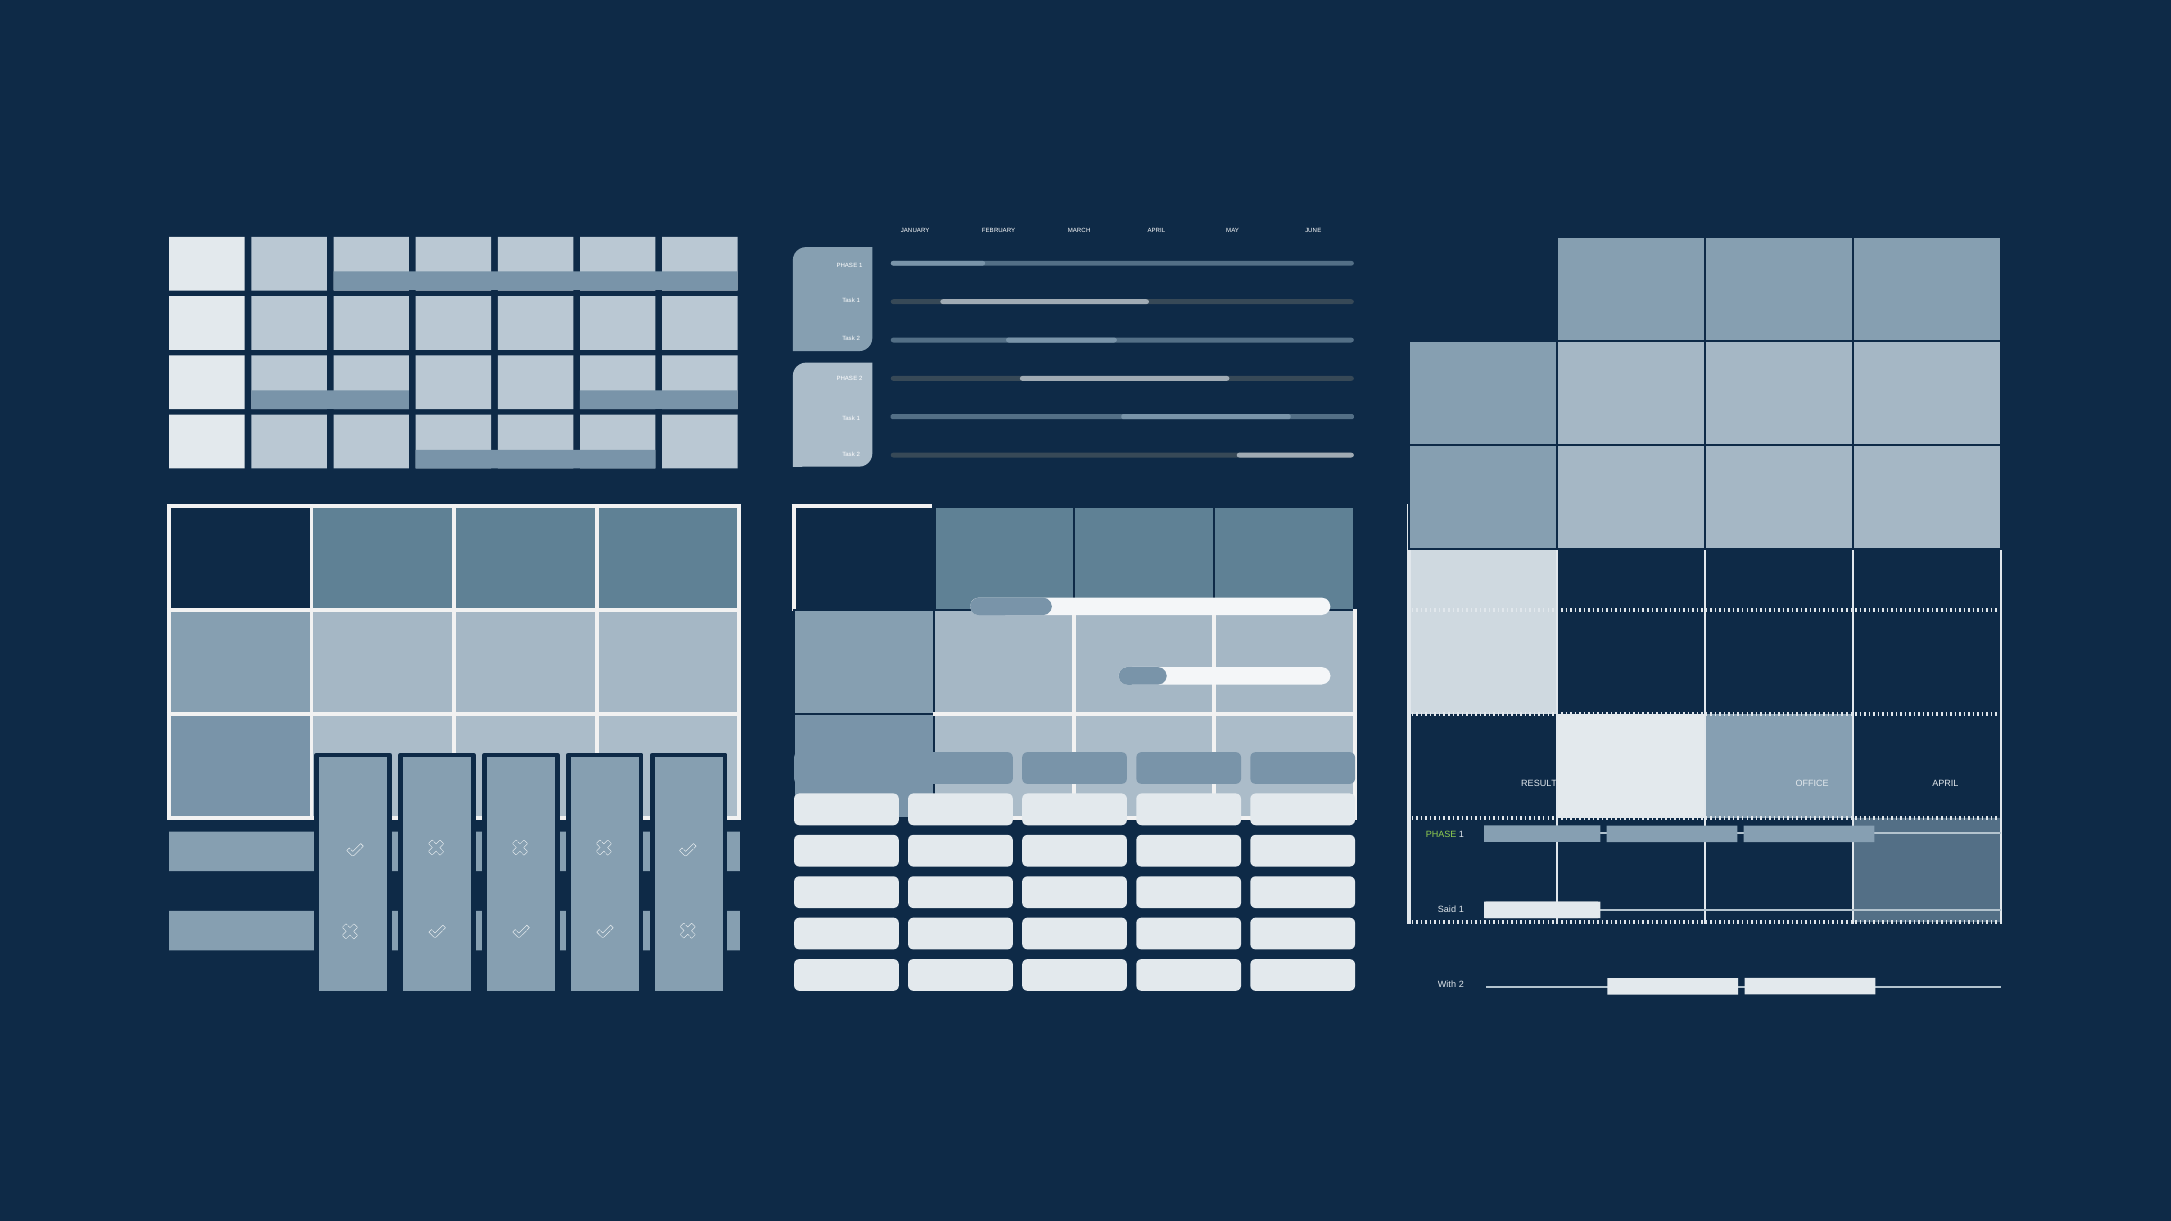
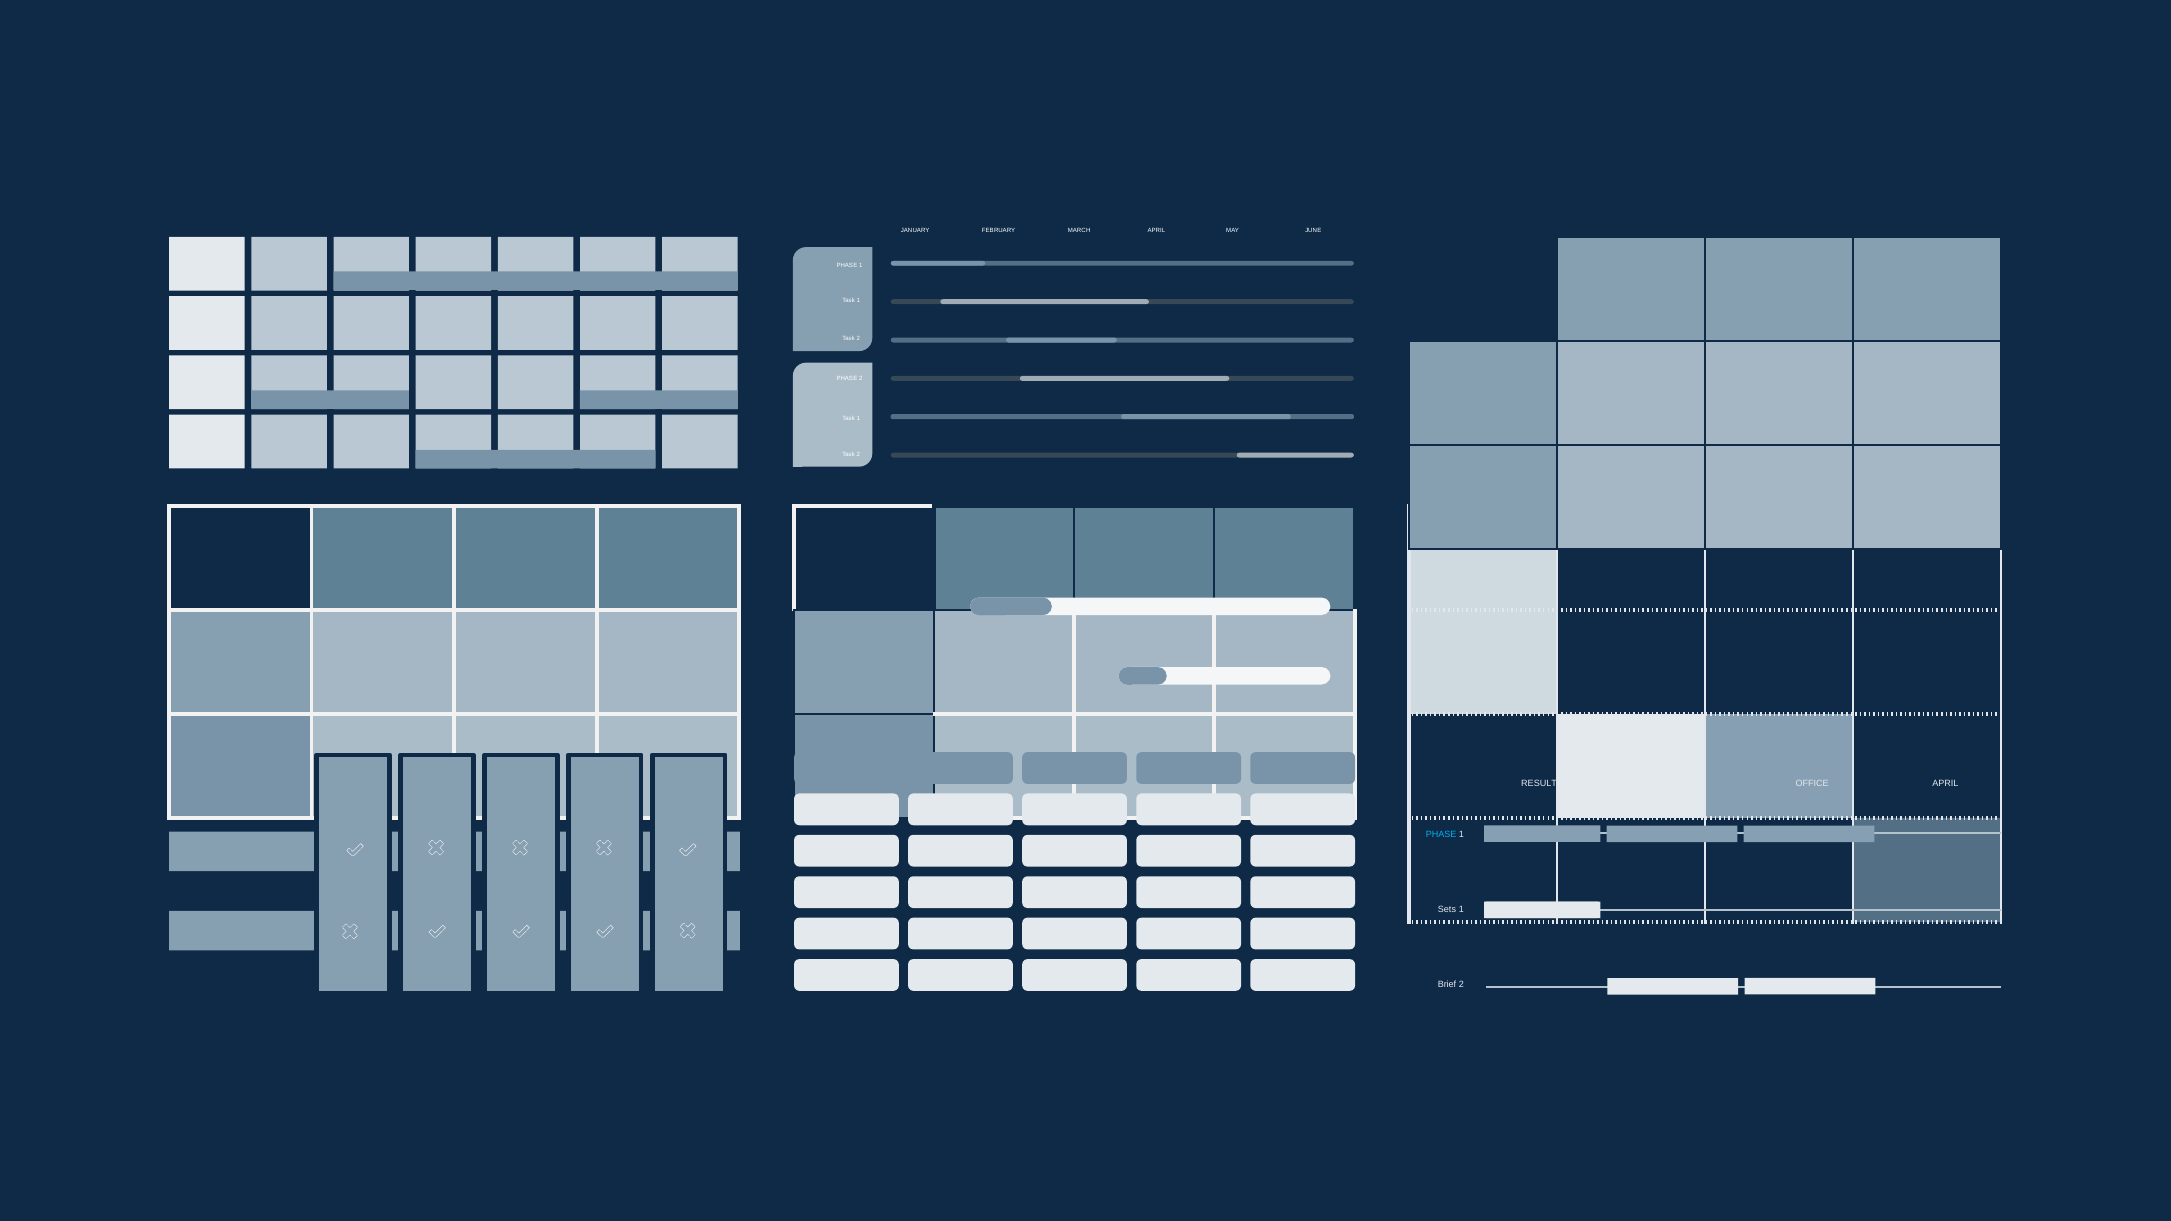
PHASE at (1441, 834) colour: light green -> light blue
Said: Said -> Sets
With: With -> Brief
